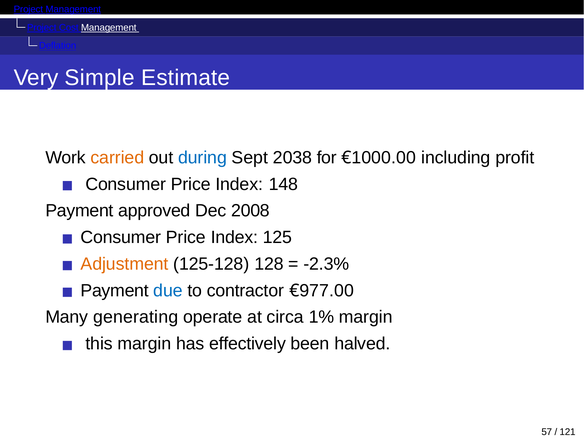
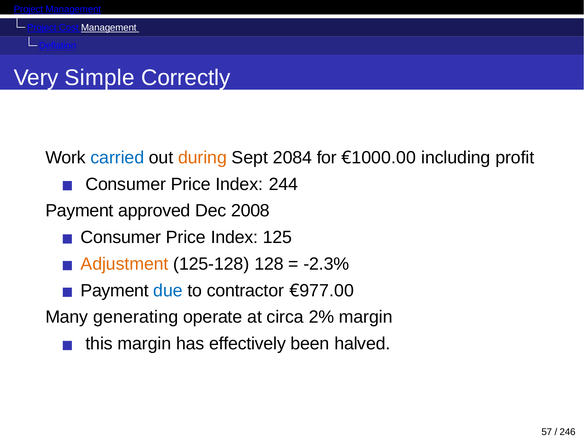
Estimate: Estimate -> Correctly
carried colour: orange -> blue
during colour: blue -> orange
2038: 2038 -> 2084
148: 148 -> 244
1%: 1% -> 2%
121: 121 -> 246
